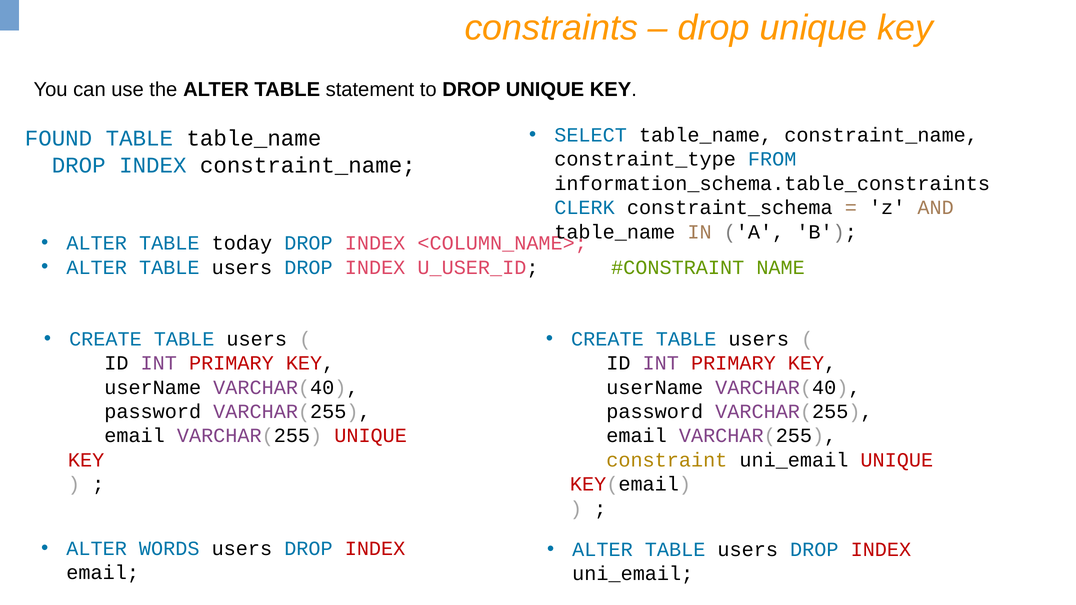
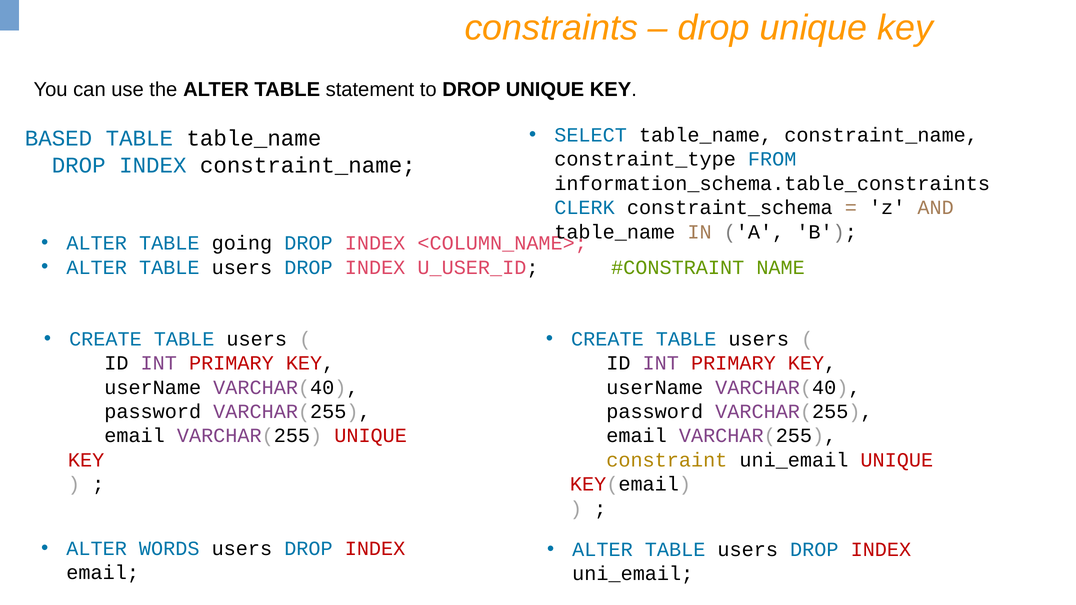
FOUND: FOUND -> BASED
today: today -> going
